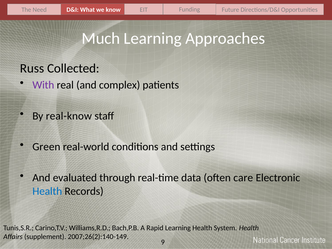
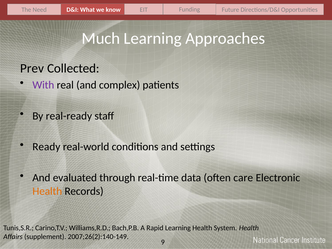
Russ: Russ -> Prev
real-know: real-know -> real-ready
Green: Green -> Ready
Health at (47, 191) colour: blue -> orange
